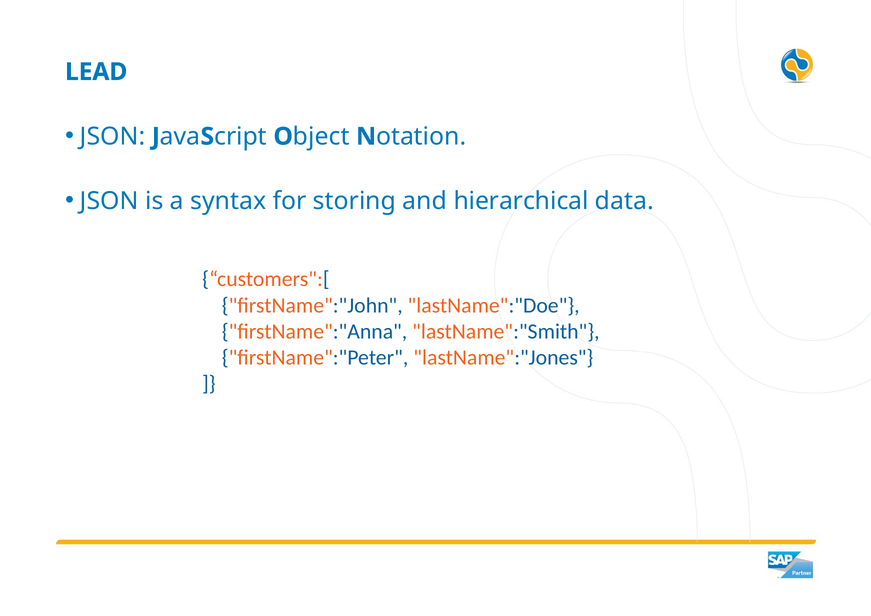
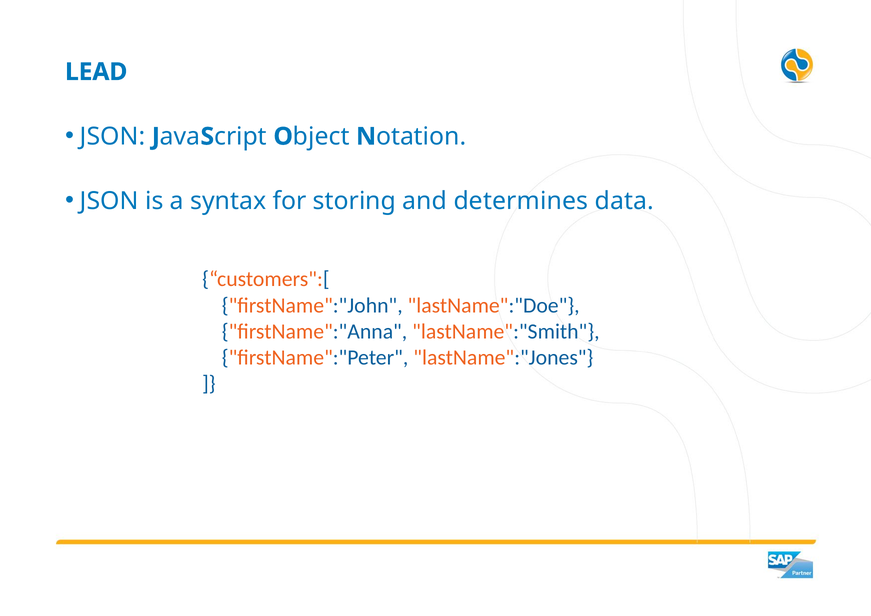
hierarchical: hierarchical -> determines
